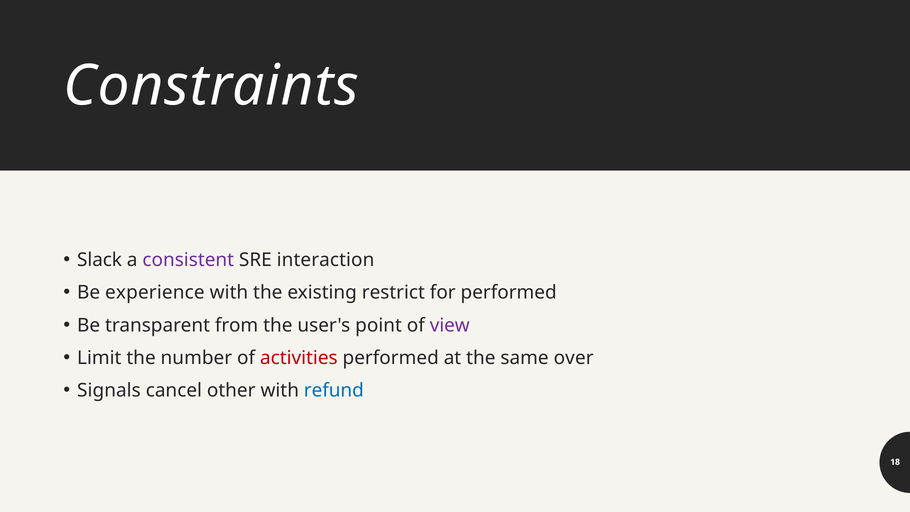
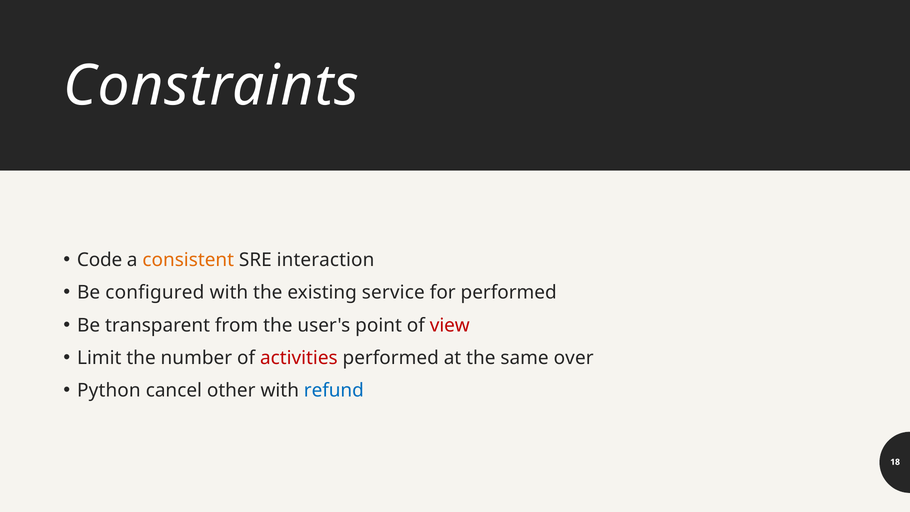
Slack: Slack -> Code
consistent colour: purple -> orange
experience: experience -> configured
restrict: restrict -> service
view colour: purple -> red
Signals: Signals -> Python
